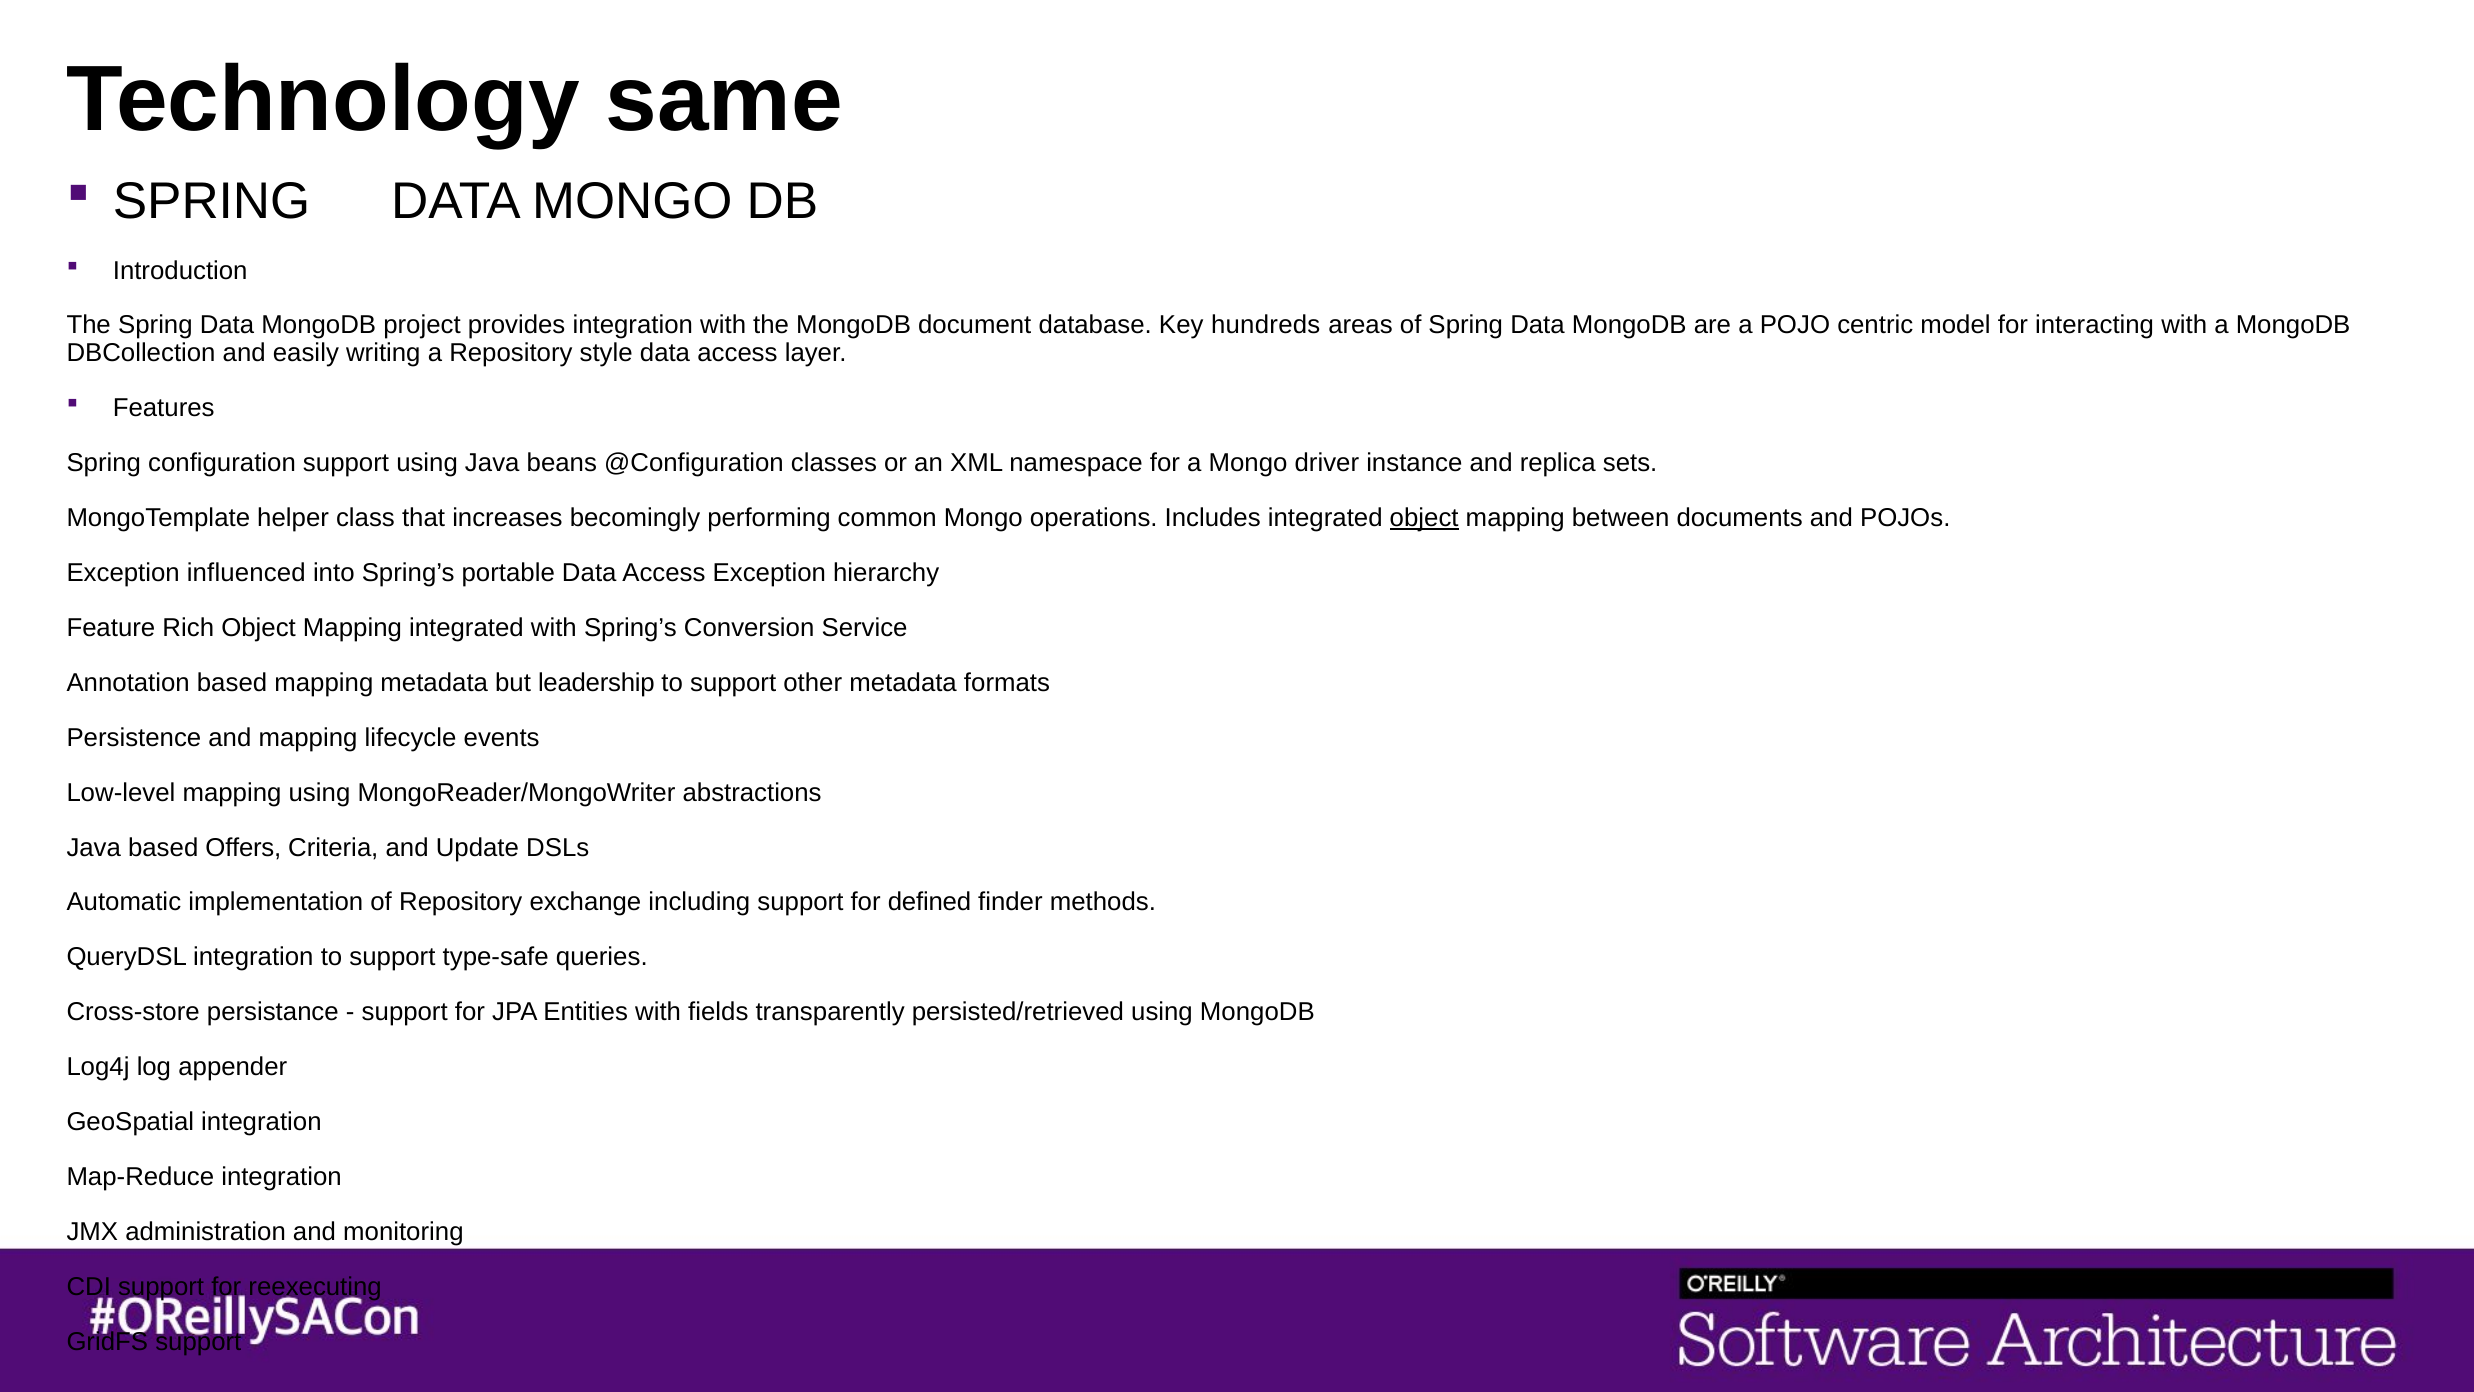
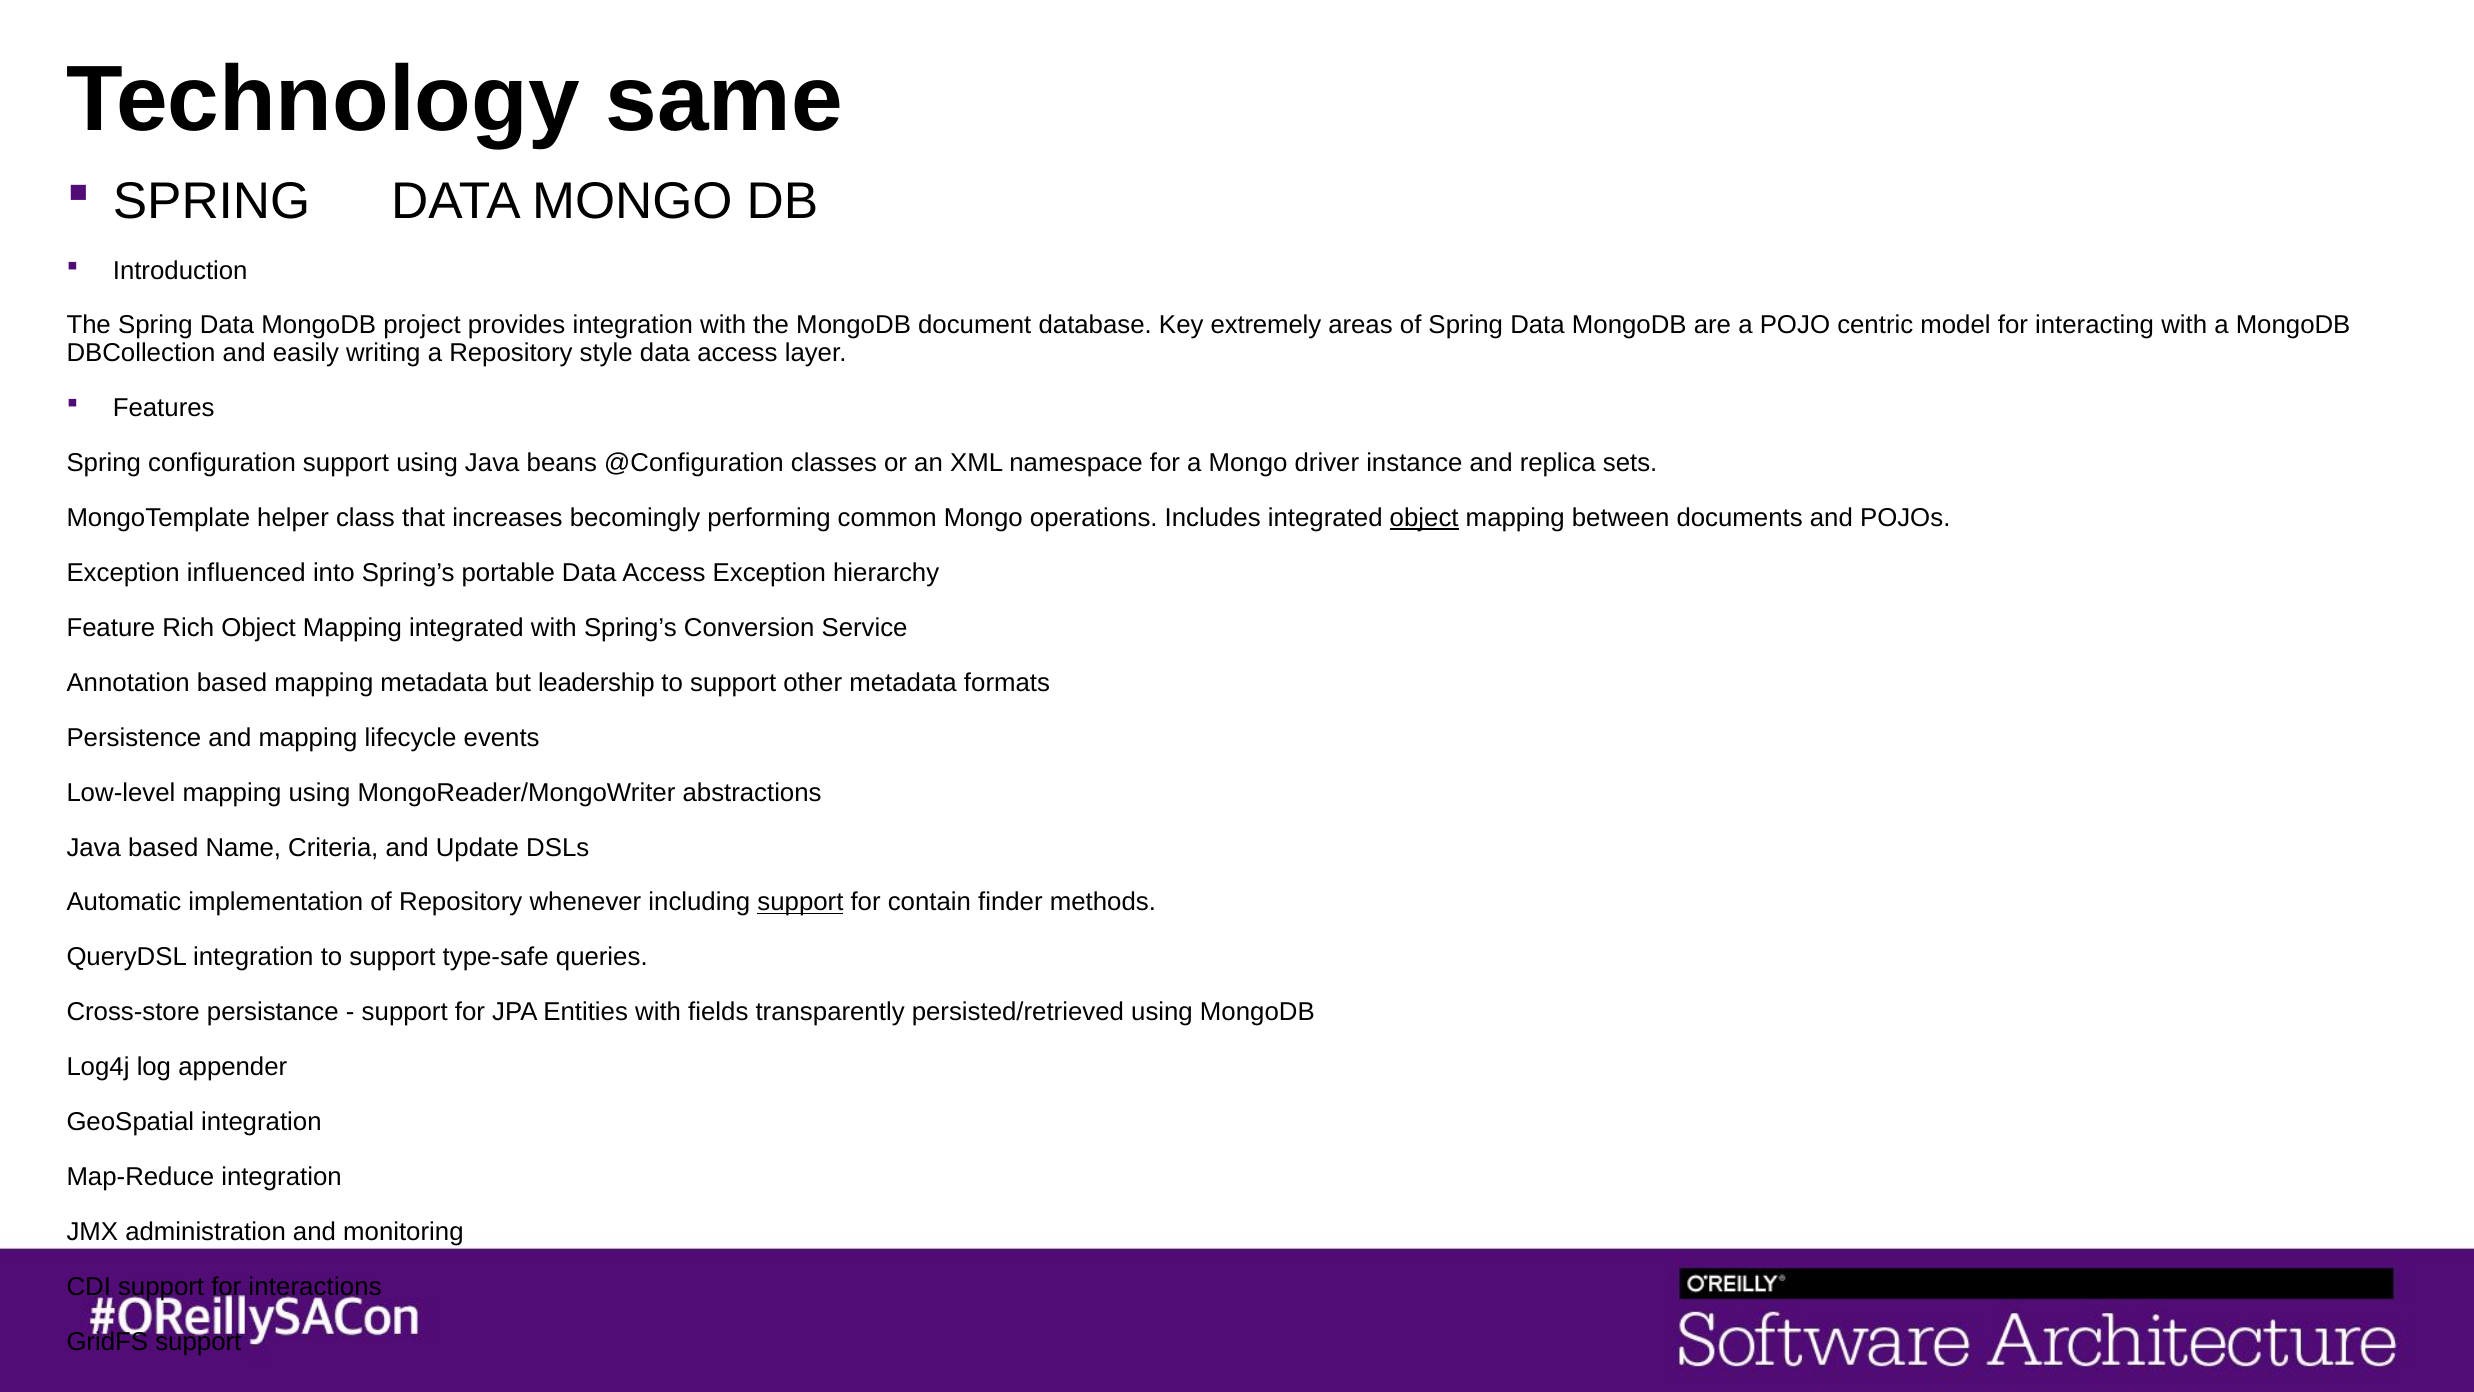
hundreds: hundreds -> extremely
Offers: Offers -> Name
exchange: exchange -> whenever
support at (800, 902) underline: none -> present
defined: defined -> contain
reexecuting: reexecuting -> interactions
